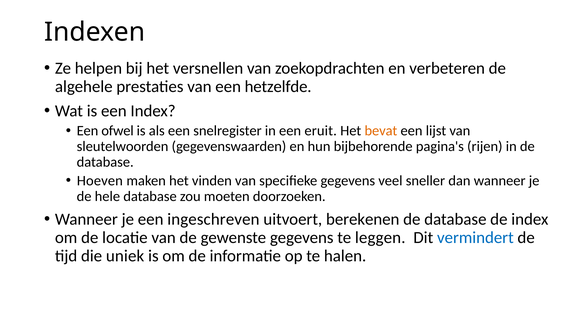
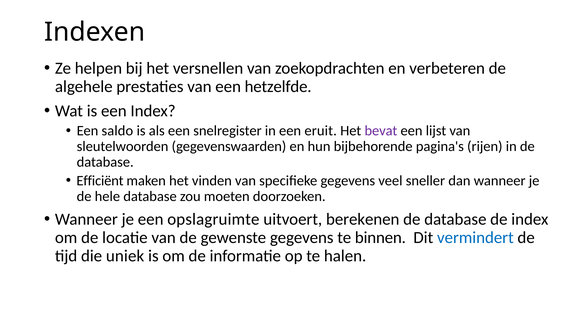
ofwel: ofwel -> saldo
bevat colour: orange -> purple
Hoeven: Hoeven -> Efficiënt
ingeschreven: ingeschreven -> opslagruimte
leggen: leggen -> binnen
